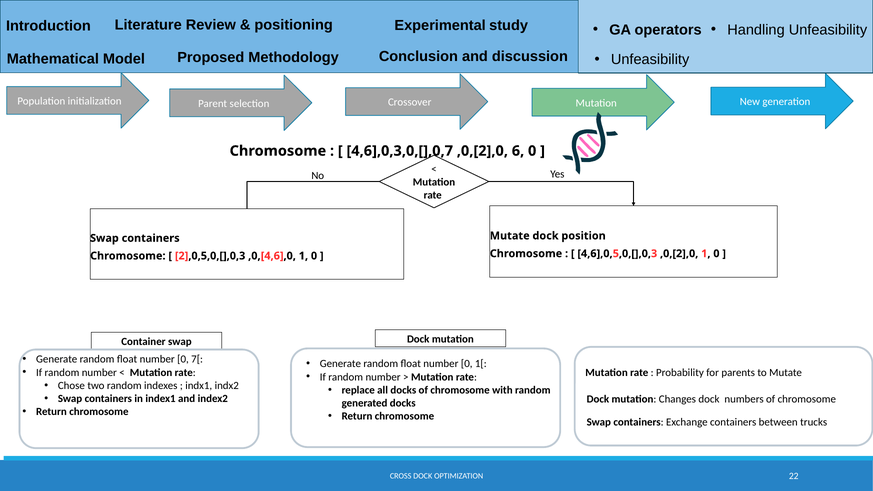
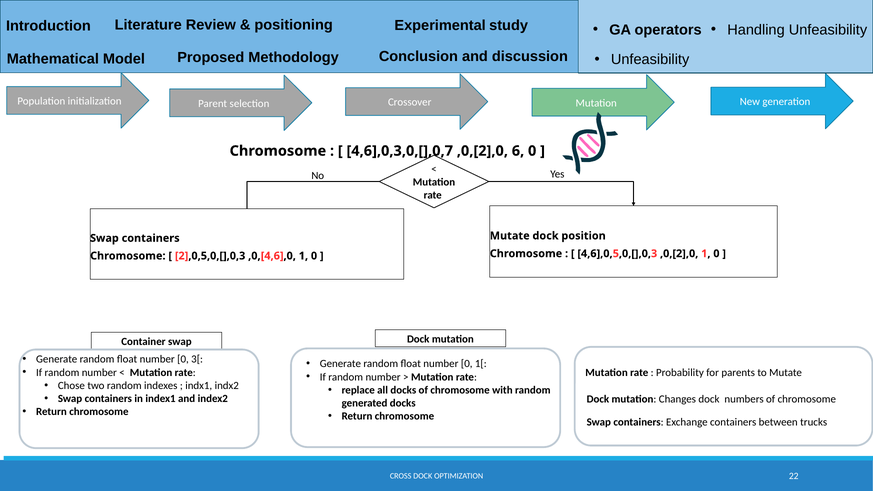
7[: 7[ -> 3[
